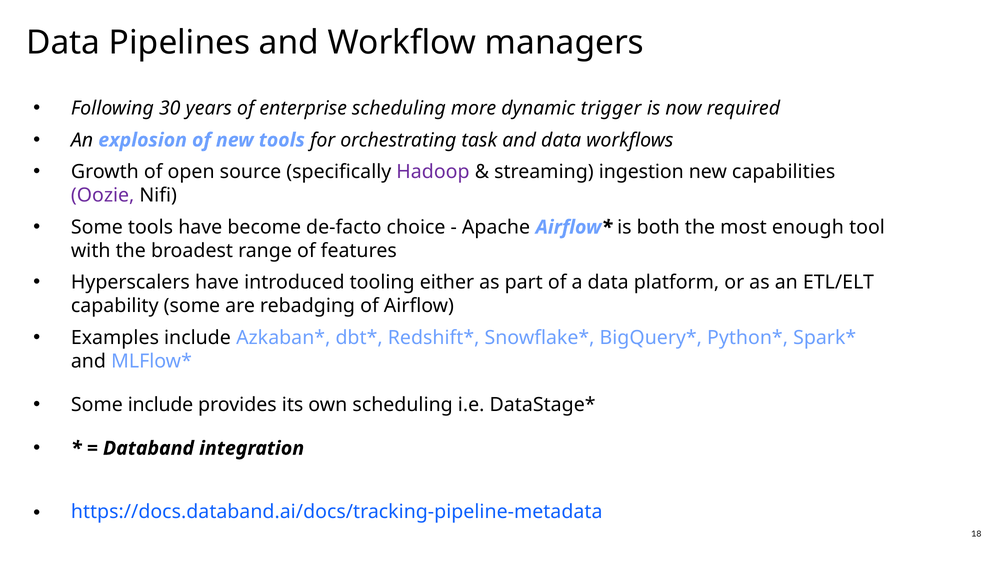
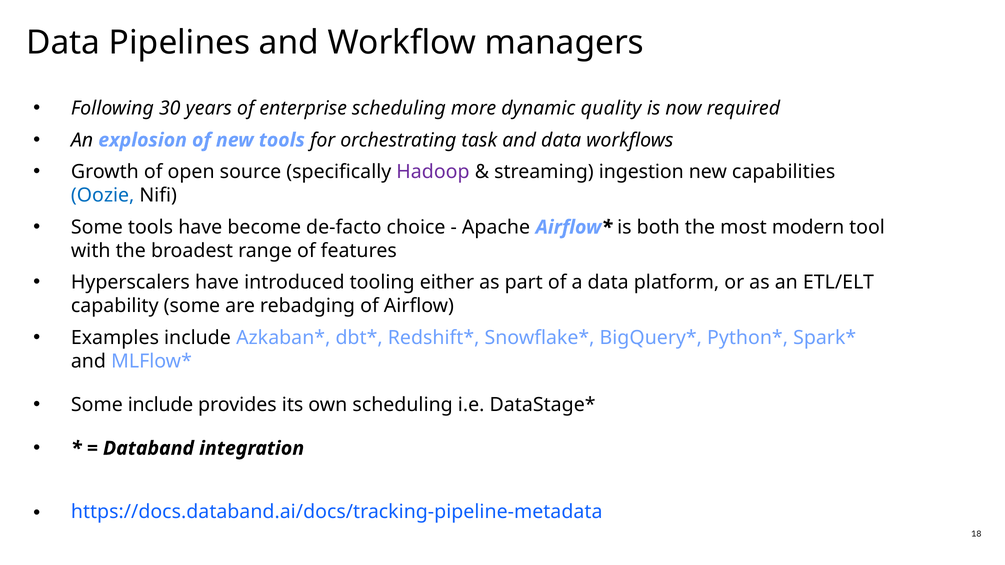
trigger: trigger -> quality
Oozie colour: purple -> blue
enough: enough -> modern
